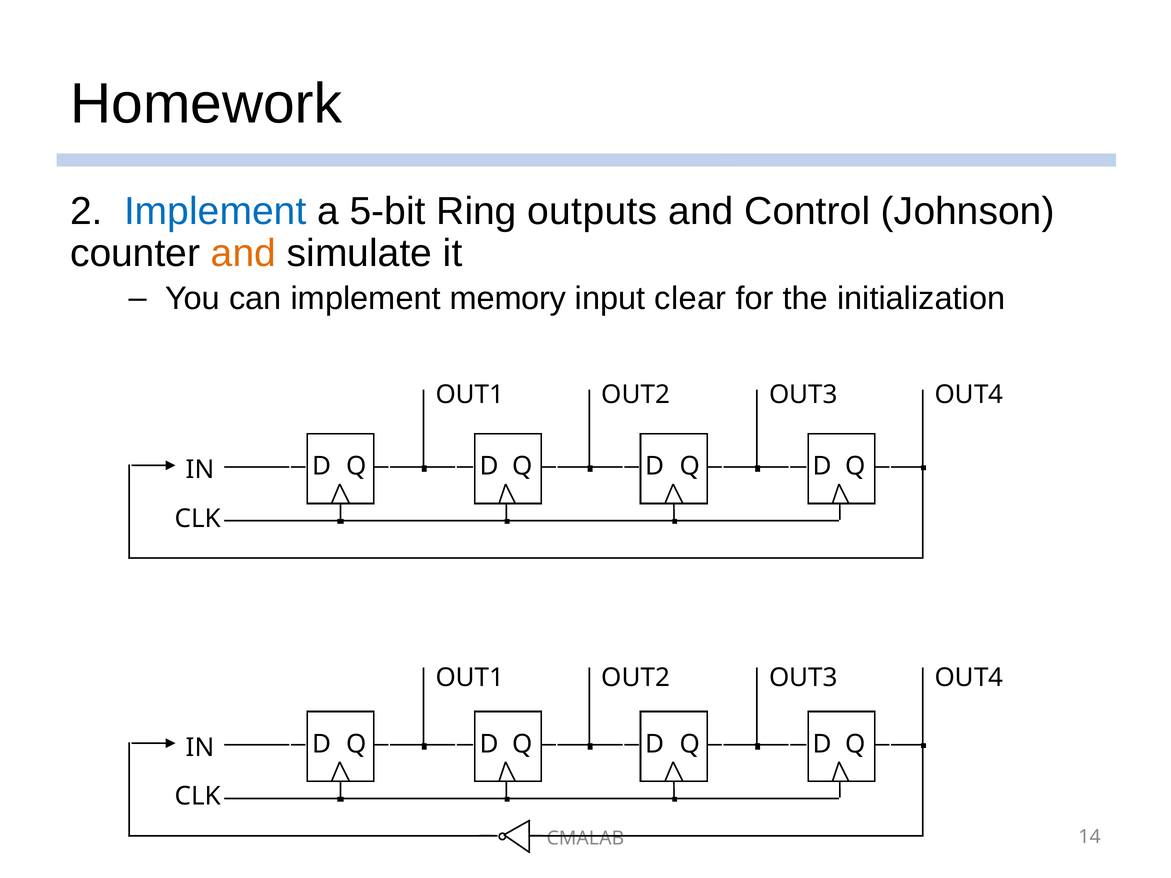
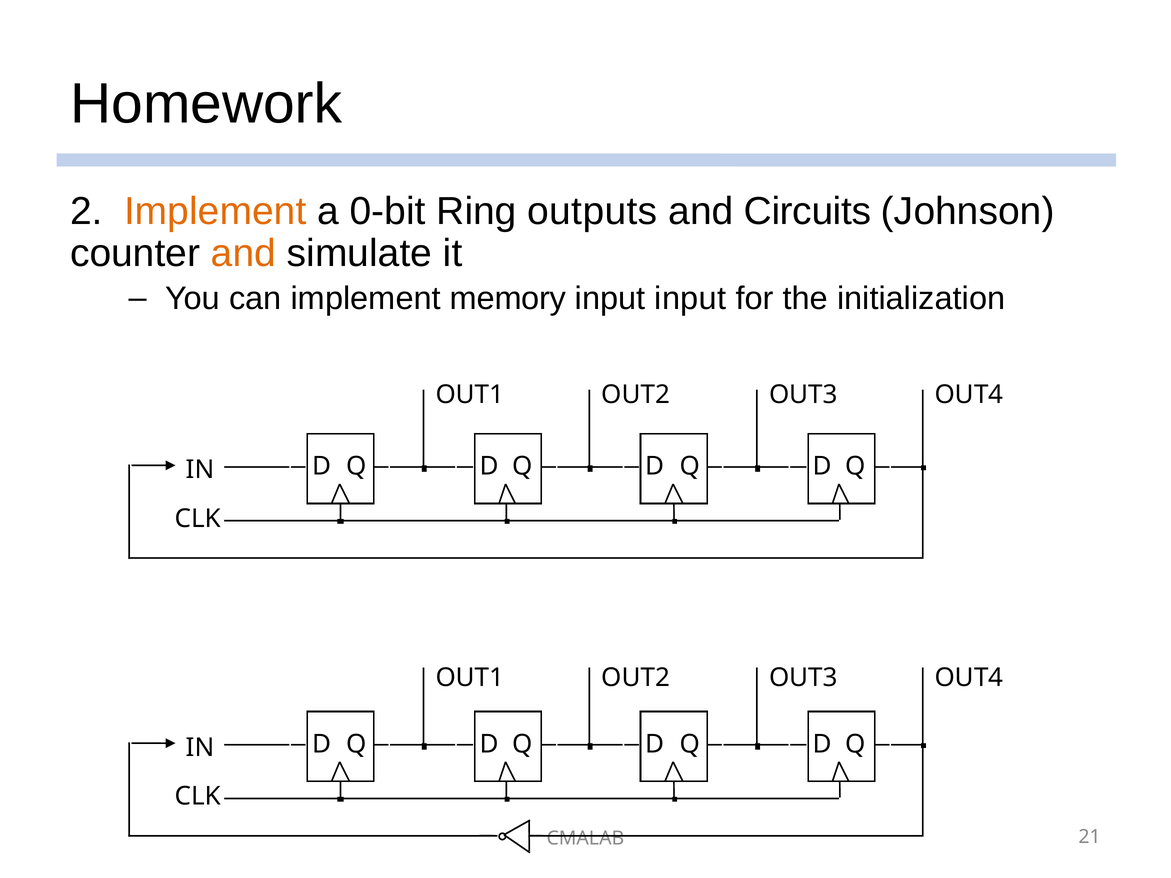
Implement at (215, 211) colour: blue -> orange
5-bit: 5-bit -> 0-bit
Control: Control -> Circuits
input clear: clear -> input
14: 14 -> 21
